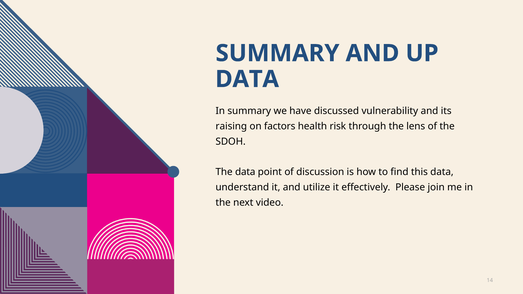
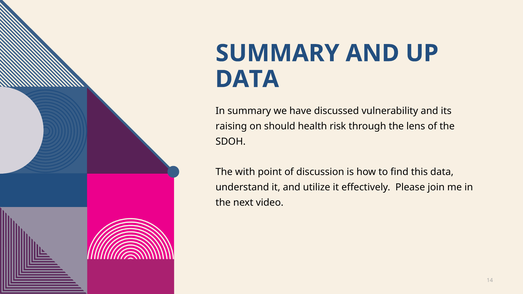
factors: factors -> should
The data: data -> with
